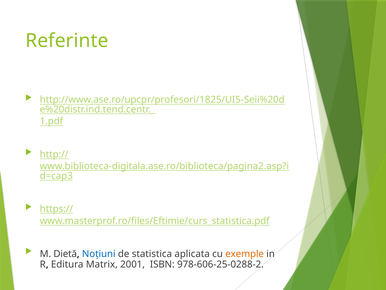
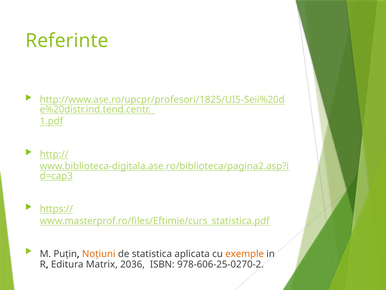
Dietă: Dietă -> Puțin
Noțiuni colour: blue -> orange
2001: 2001 -> 2036
978-606-25-0288-2: 978-606-25-0288-2 -> 978-606-25-0270-2
